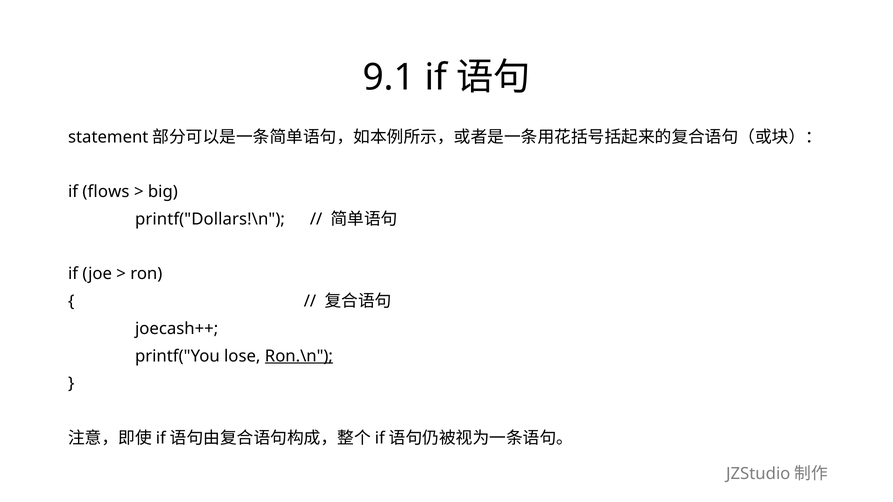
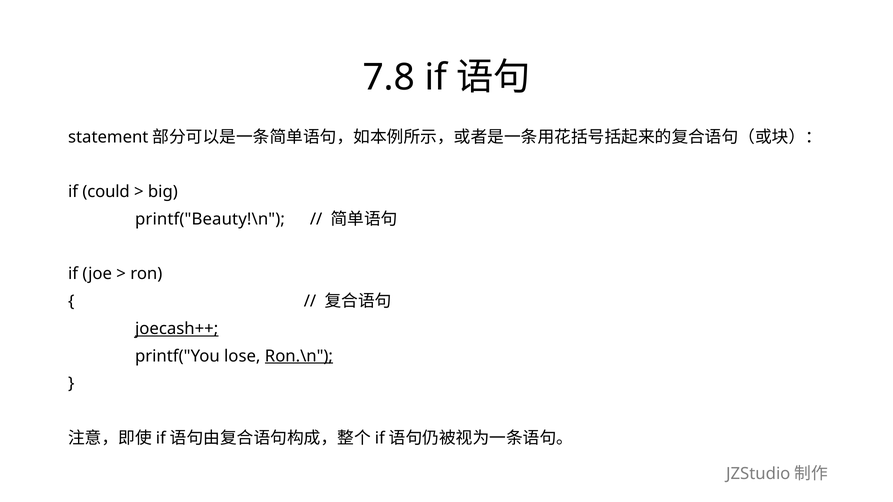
9.1: 9.1 -> 7.8
flows: flows -> could
printf("Dollars!\n: printf("Dollars!\n -> printf("Beauty!\n
joecash++ underline: none -> present
